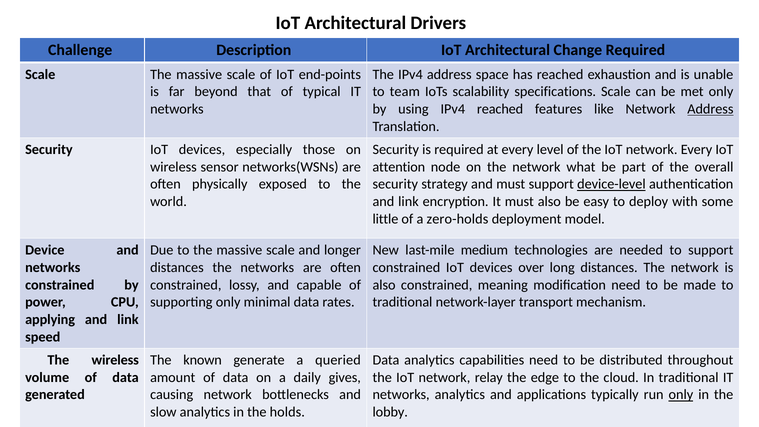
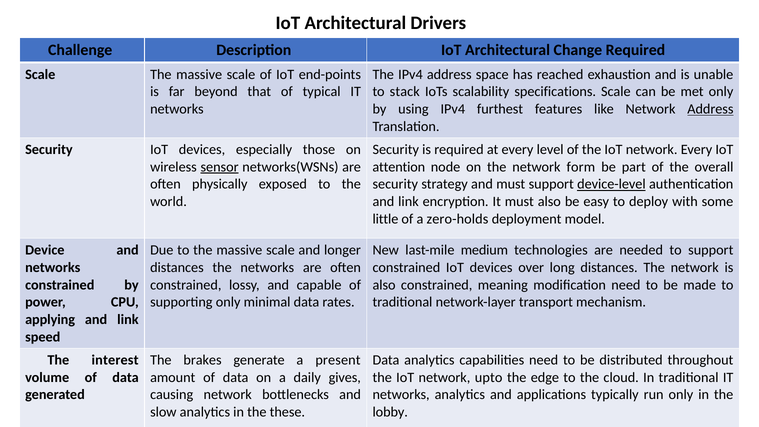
team: team -> stack
IPv4 reached: reached -> furthest
sensor underline: none -> present
what: what -> form
The wireless: wireless -> interest
known: known -> brakes
queried: queried -> present
relay: relay -> upto
only at (681, 395) underline: present -> none
holds: holds -> these
